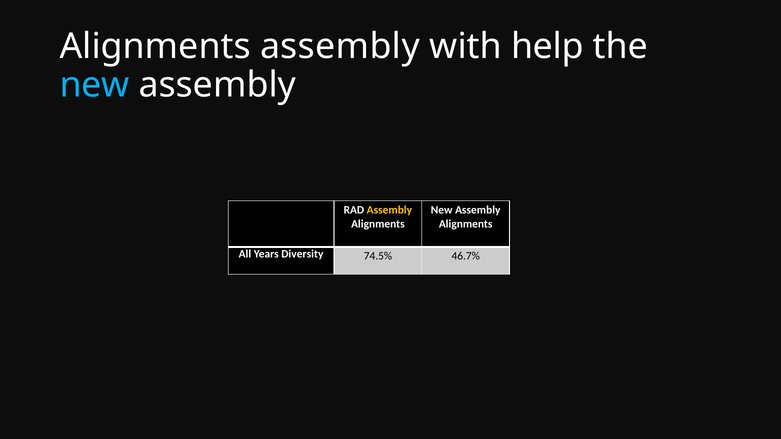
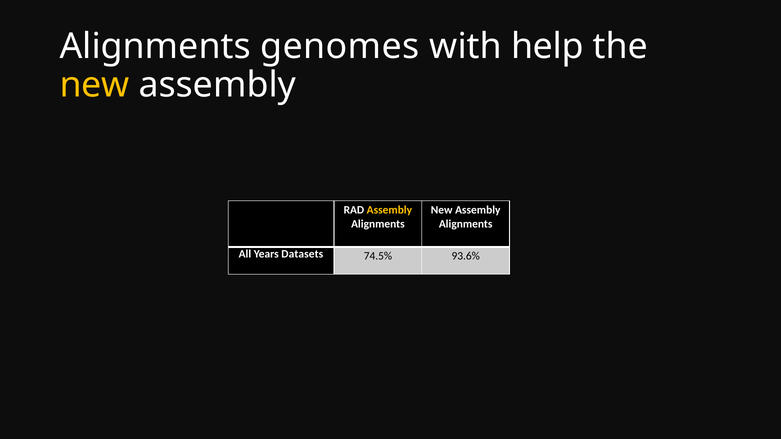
Alignments assembly: assembly -> genomes
new at (95, 85) colour: light blue -> yellow
Diversity: Diversity -> Datasets
46.7%: 46.7% -> 93.6%
